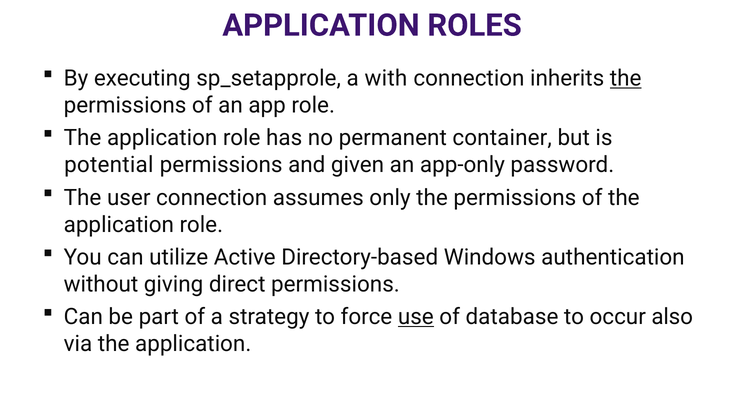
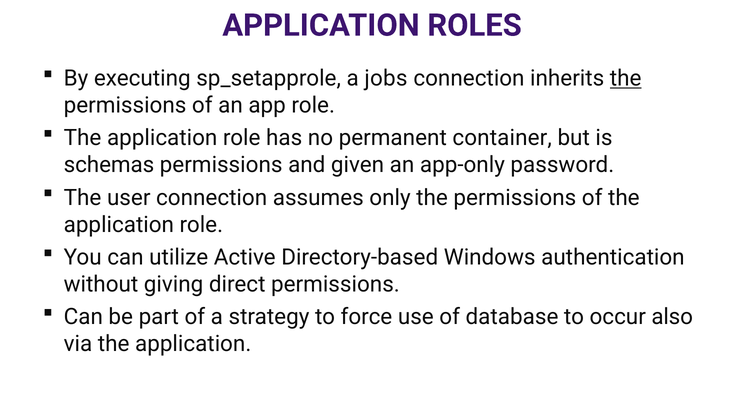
with: with -> jobs
potential: potential -> schemas
use underline: present -> none
